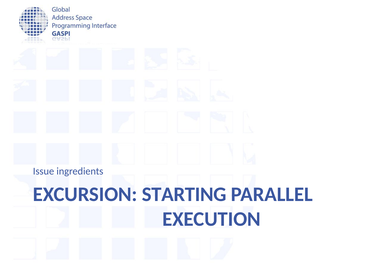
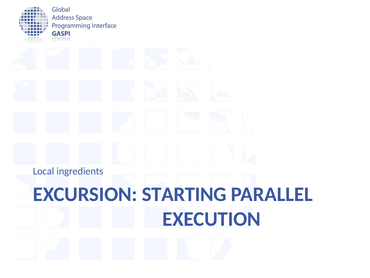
Issue: Issue -> Local
